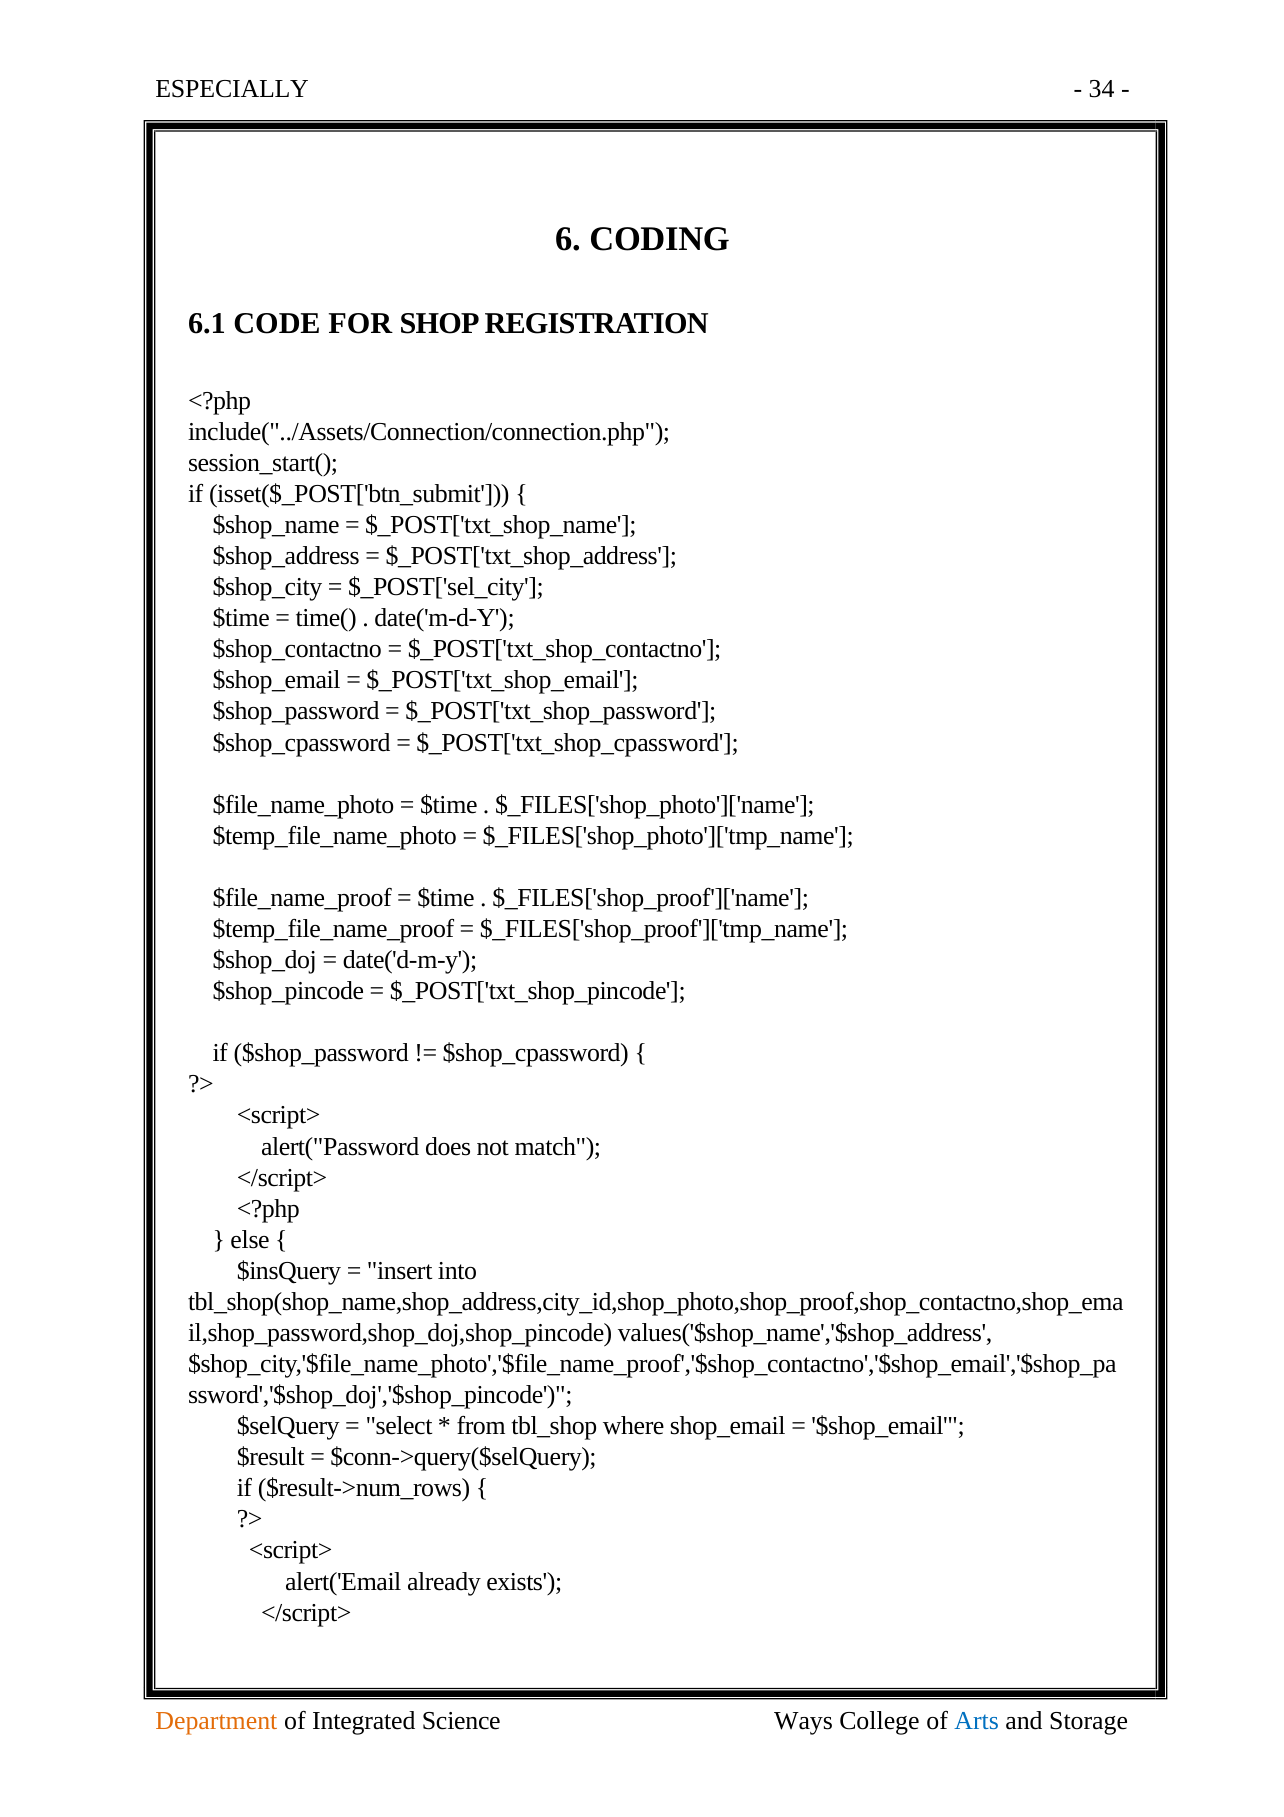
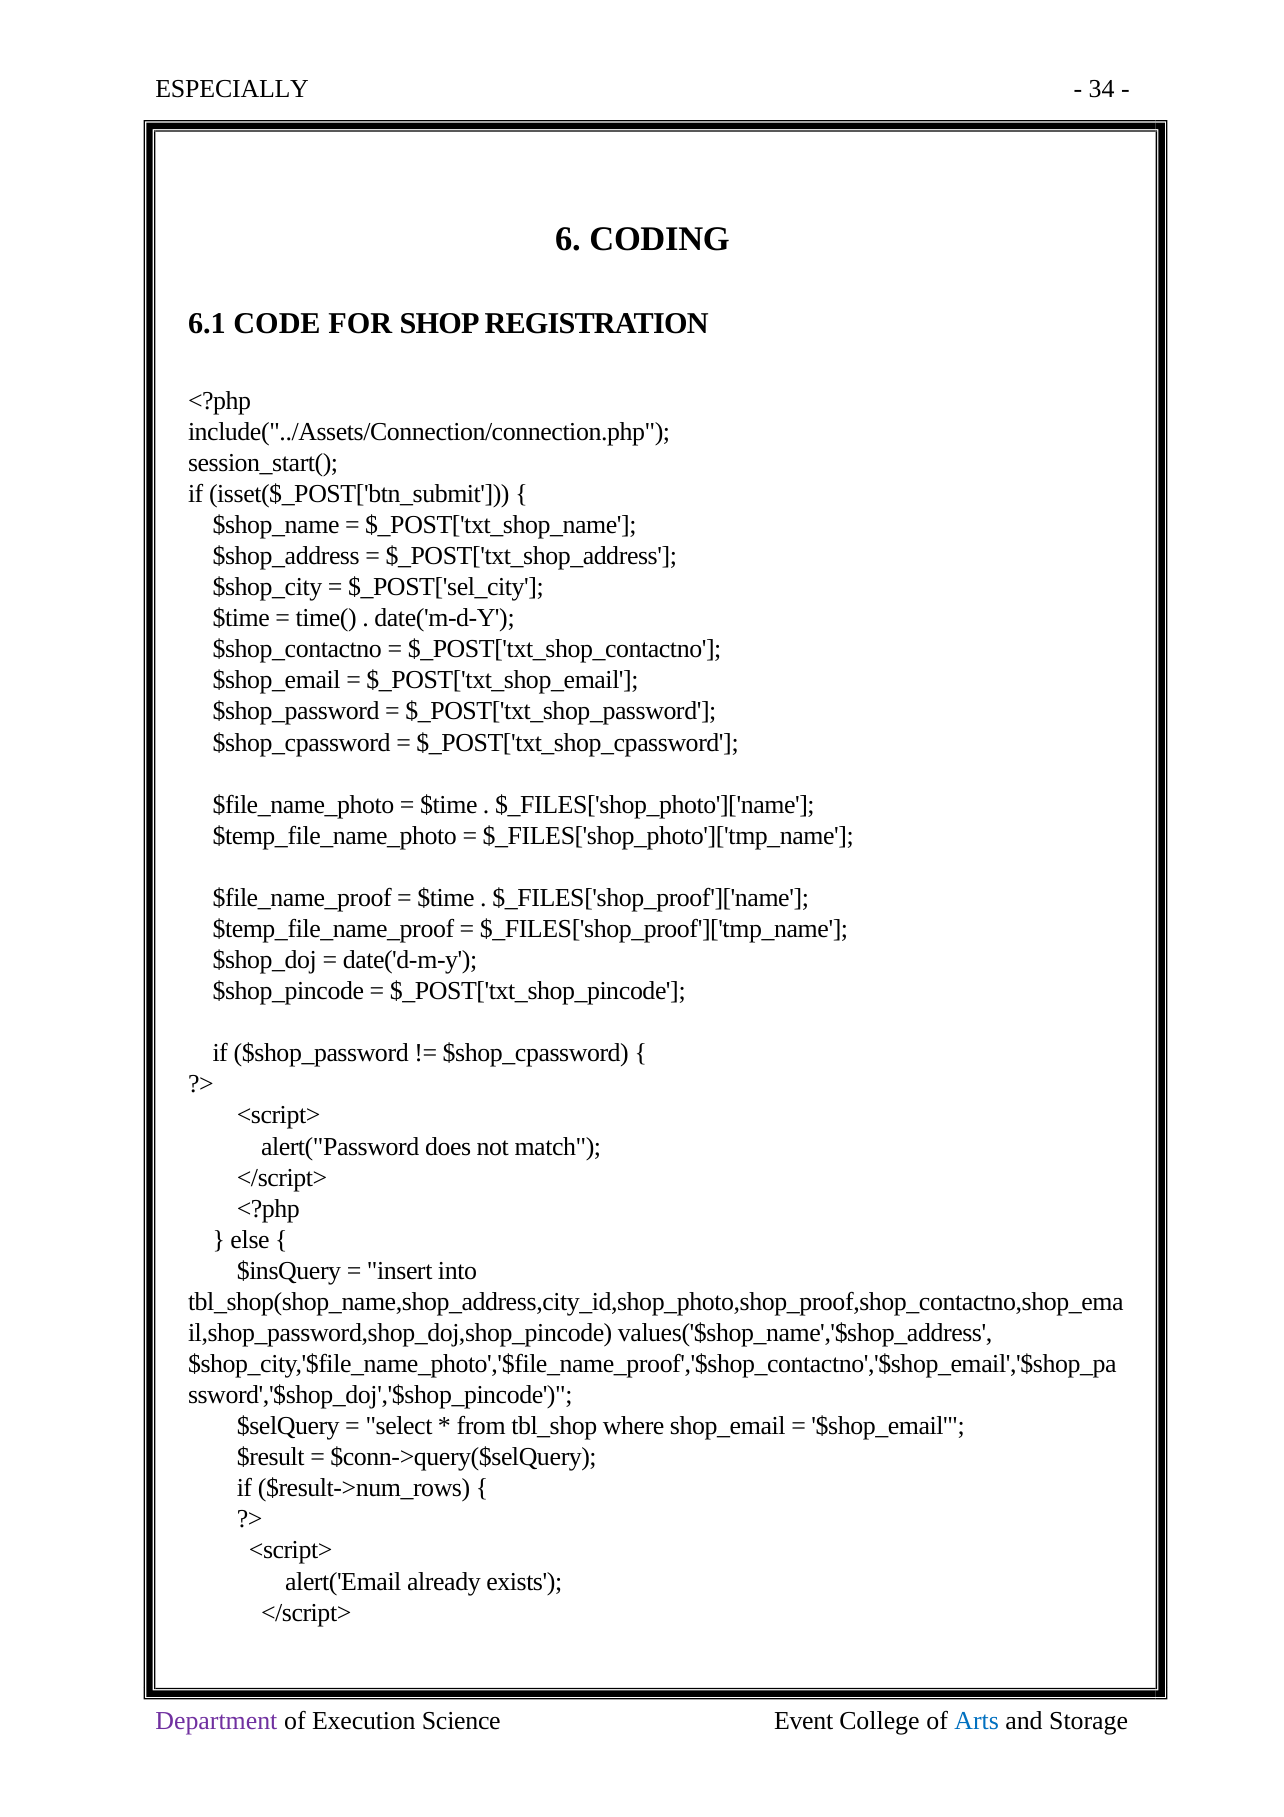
Department colour: orange -> purple
Integrated: Integrated -> Execution
Ways: Ways -> Event
